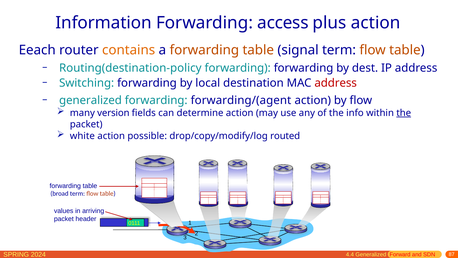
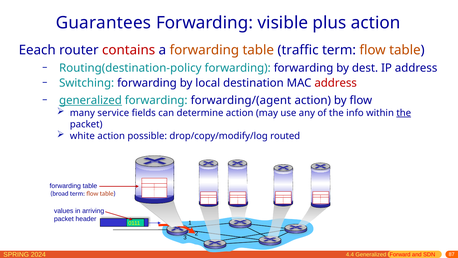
Information: Information -> Guarantees
access: access -> visible
contains colour: orange -> red
signal: signal -> traffic
generalized at (90, 100) underline: none -> present
version: version -> service
